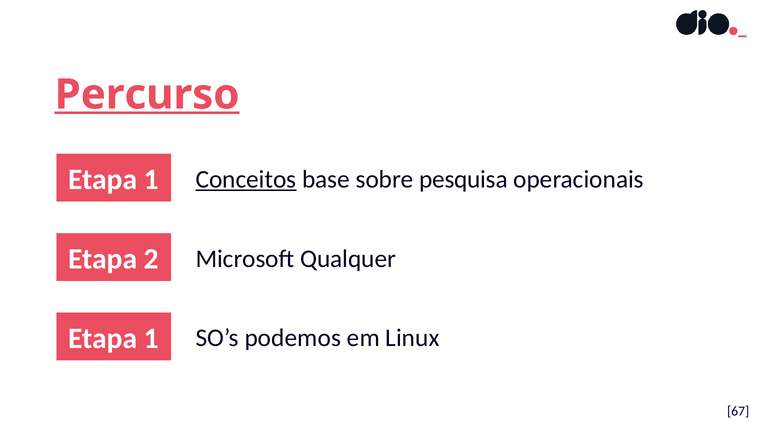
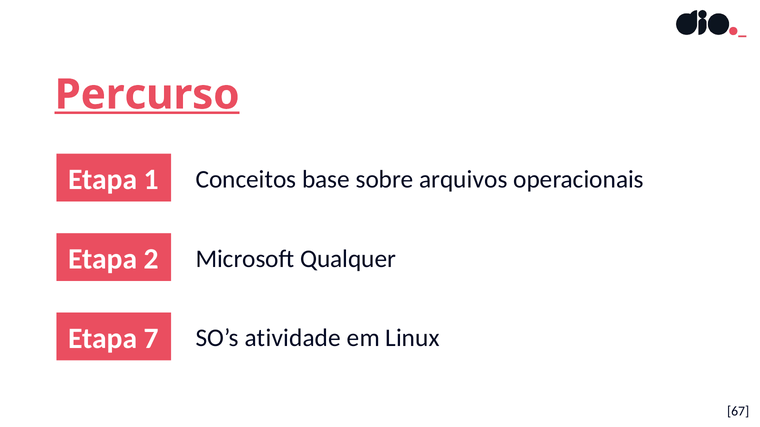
Conceitos underline: present -> none
pesquisa: pesquisa -> arquivos
1 at (151, 339): 1 -> 7
podemos: podemos -> atividade
